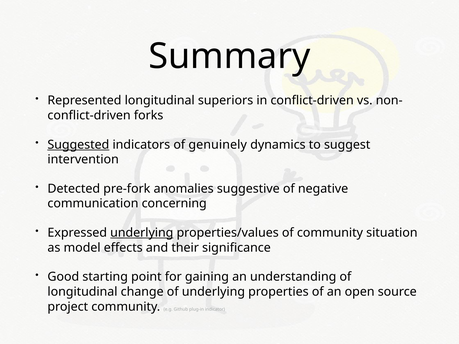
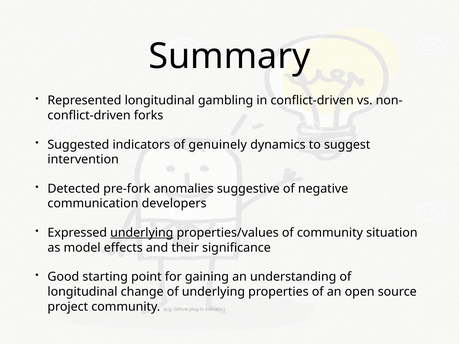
superiors: superiors -> gambling
Suggested underline: present -> none
concerning: concerning -> developers
